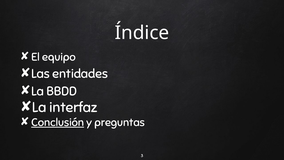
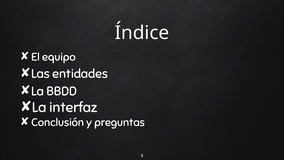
Conclusión underline: present -> none
